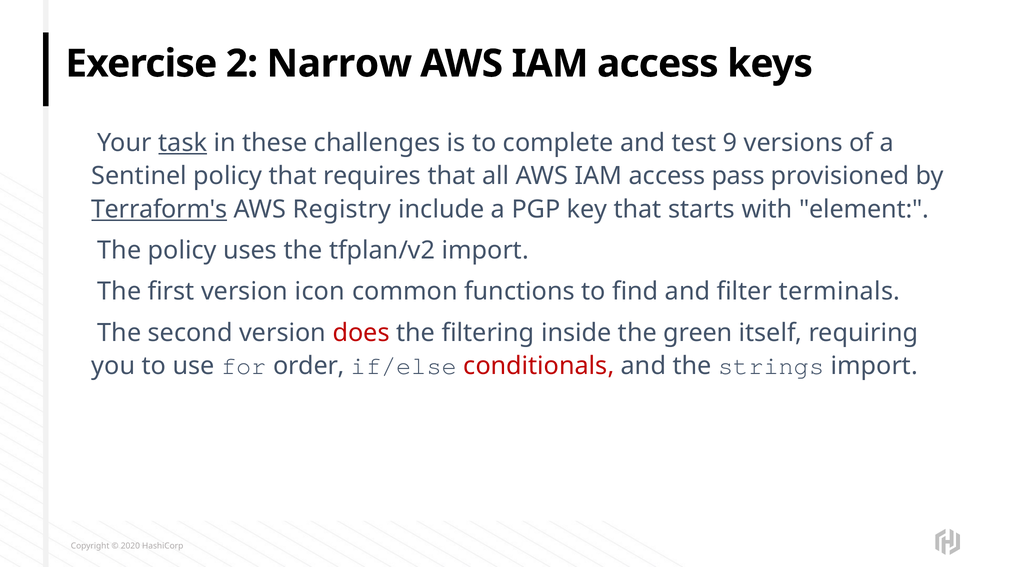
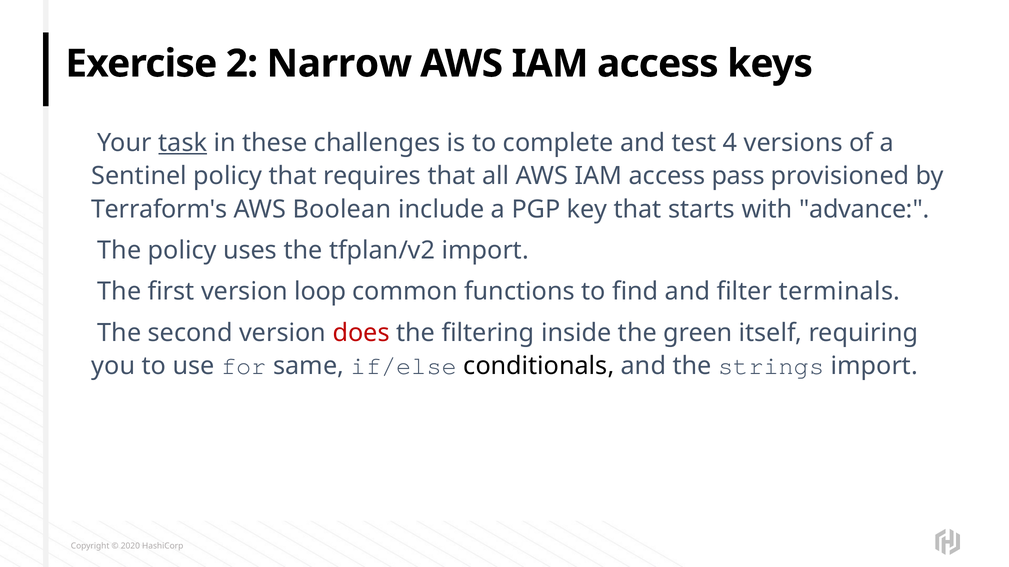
9: 9 -> 4
Terraform's underline: present -> none
Registry: Registry -> Boolean
element: element -> advance
icon: icon -> loop
order: order -> same
conditionals colour: red -> black
